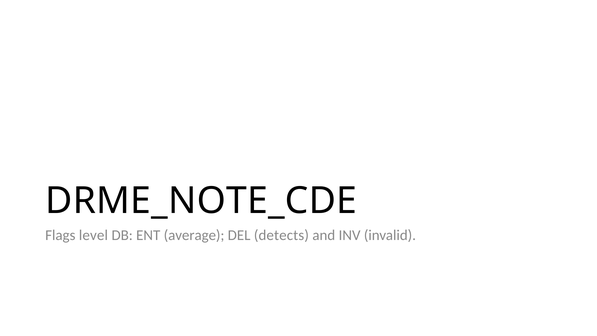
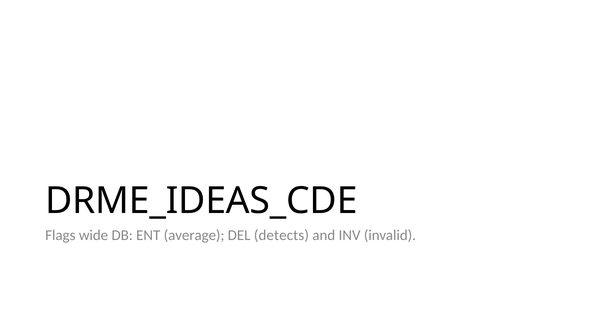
DRME_NOTE_CDE: DRME_NOTE_CDE -> DRME_IDEAS_CDE
level: level -> wide
